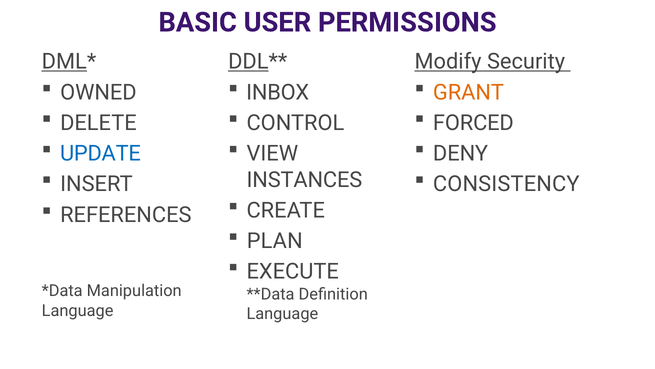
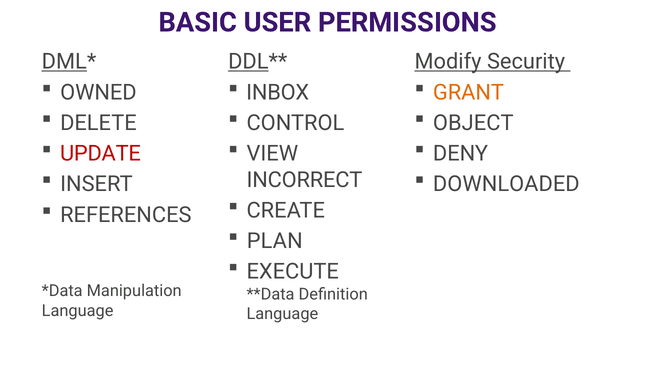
FORCED: FORCED -> OBJECT
UPDATE colour: blue -> red
INSTANCES: INSTANCES -> INCORRECT
CONSISTENCY: CONSISTENCY -> DOWNLOADED
